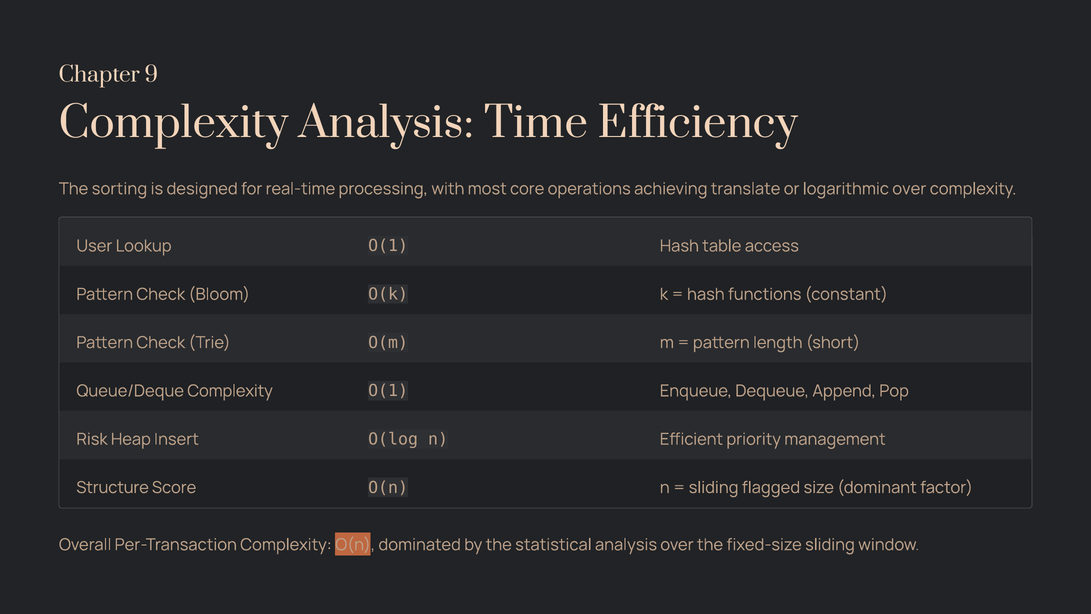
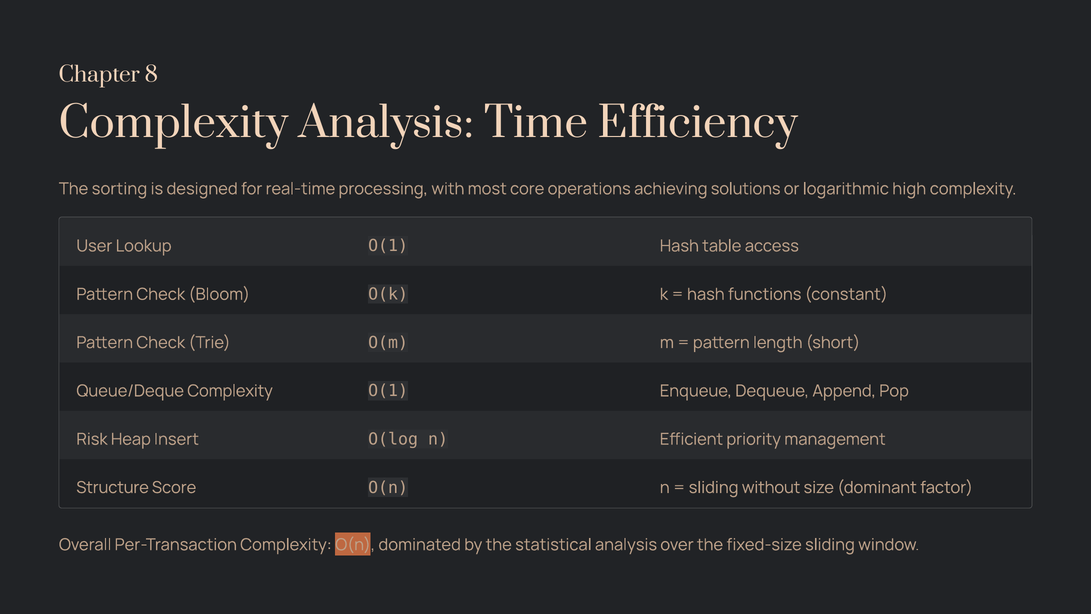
9: 9 -> 8
translate: translate -> solutions
logarithmic over: over -> high
flagged: flagged -> without
